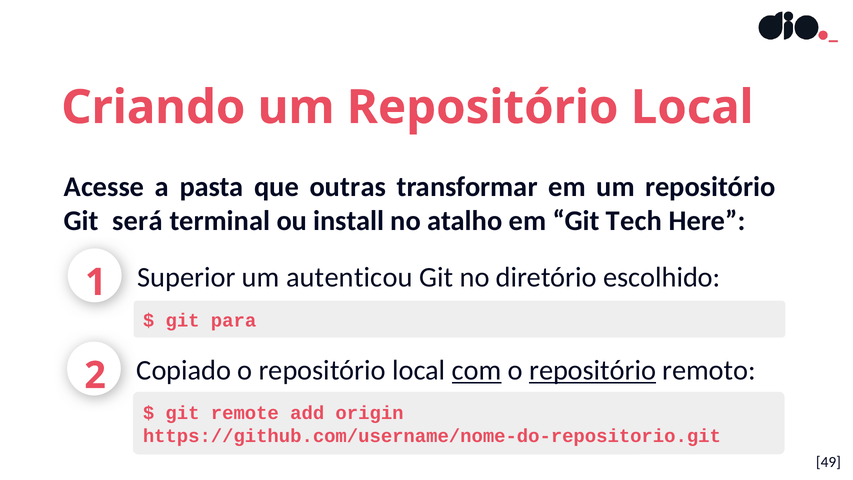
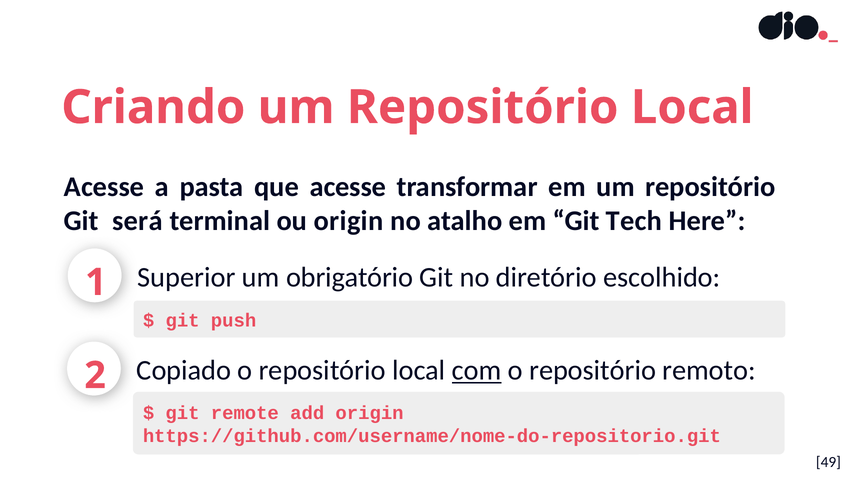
que outras: outras -> acesse
ou install: install -> origin
autenticou: autenticou -> obrigatório
para: para -> push
repositório at (593, 370) underline: present -> none
